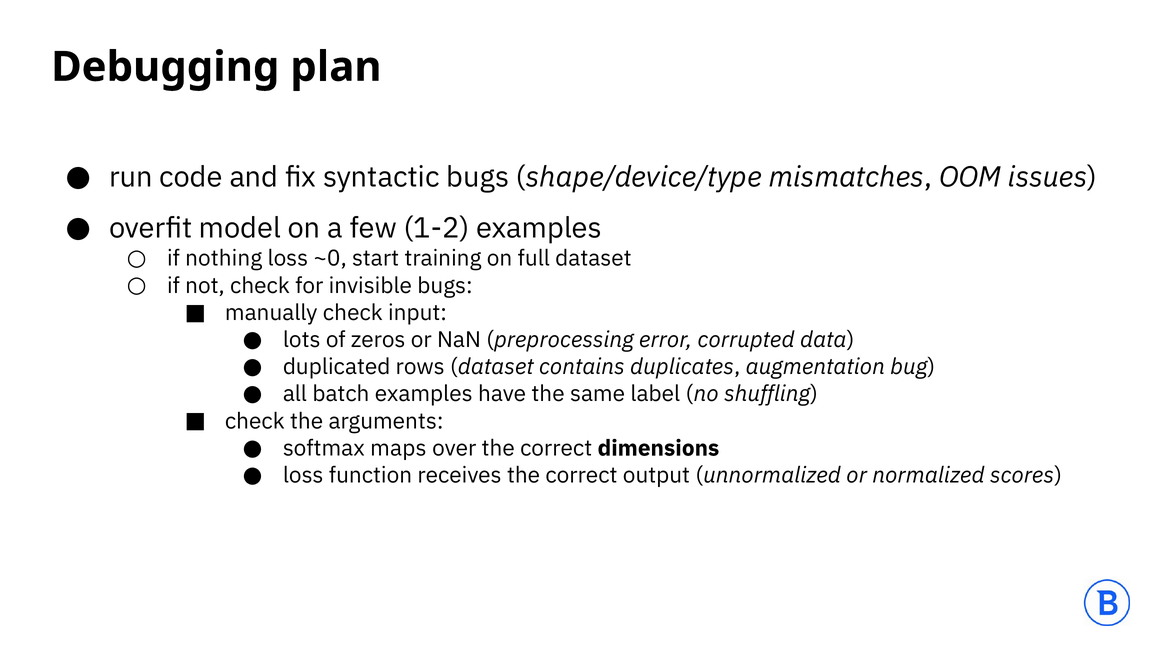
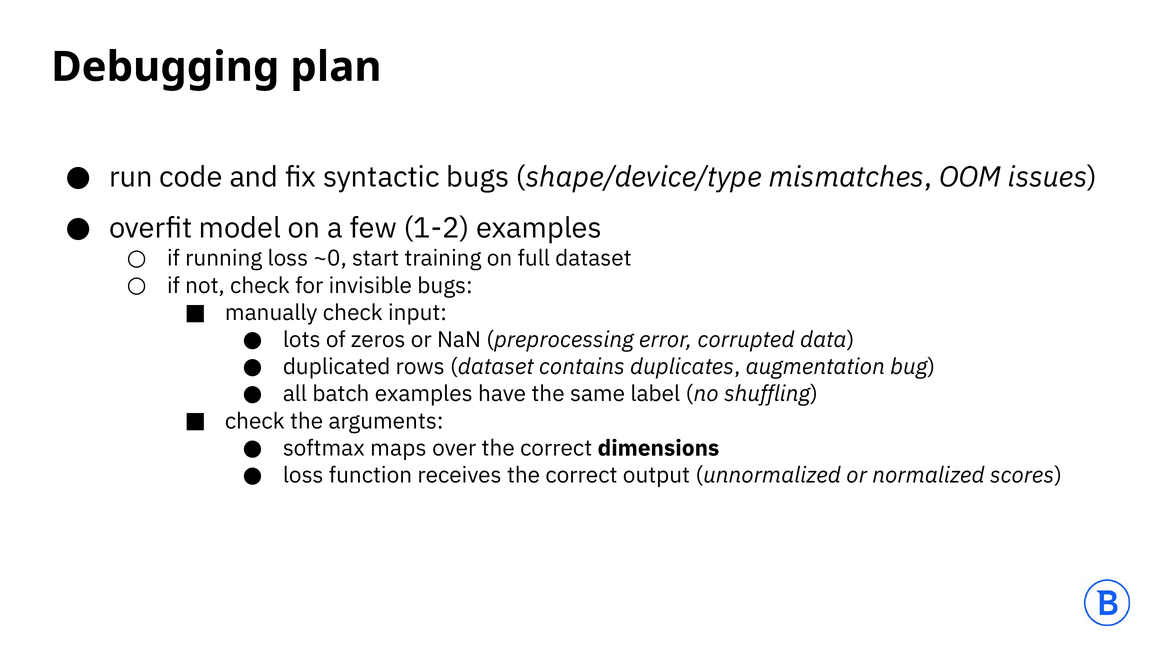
nothing: nothing -> running
